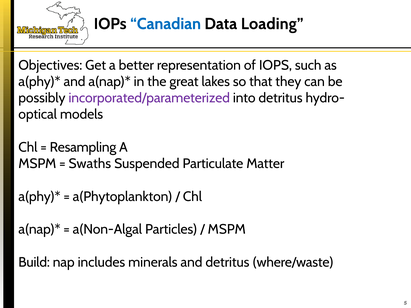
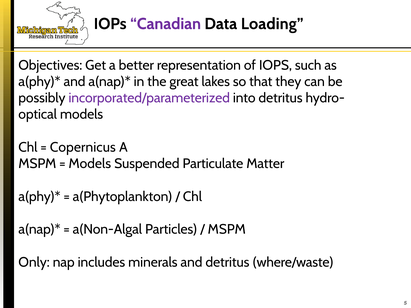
Canadian colour: blue -> purple
Resampling: Resampling -> Copernicus
Swaths at (90, 164): Swaths -> Models
Build: Build -> Only
